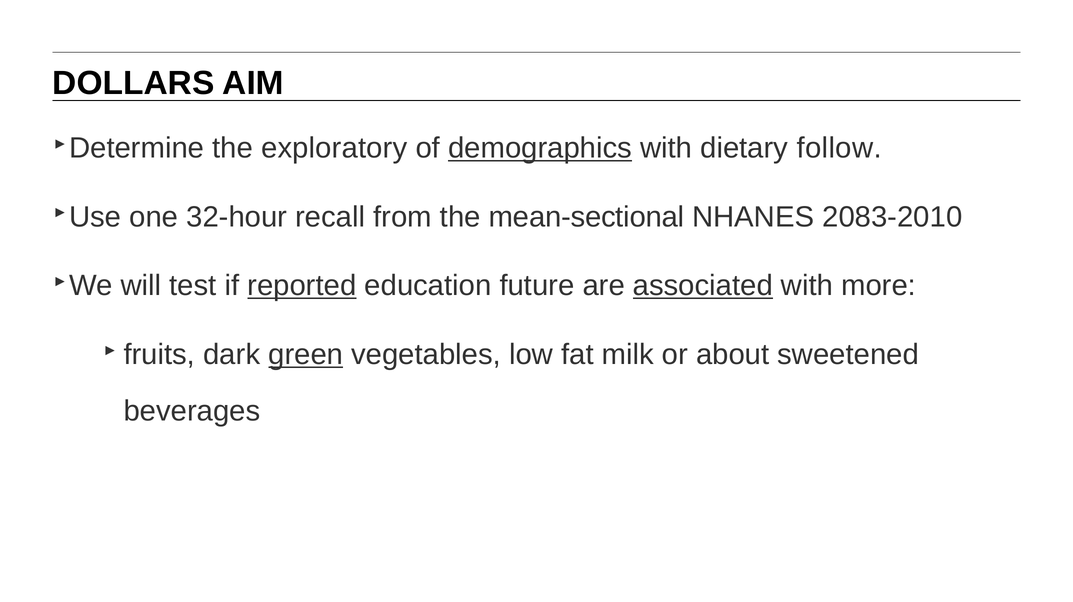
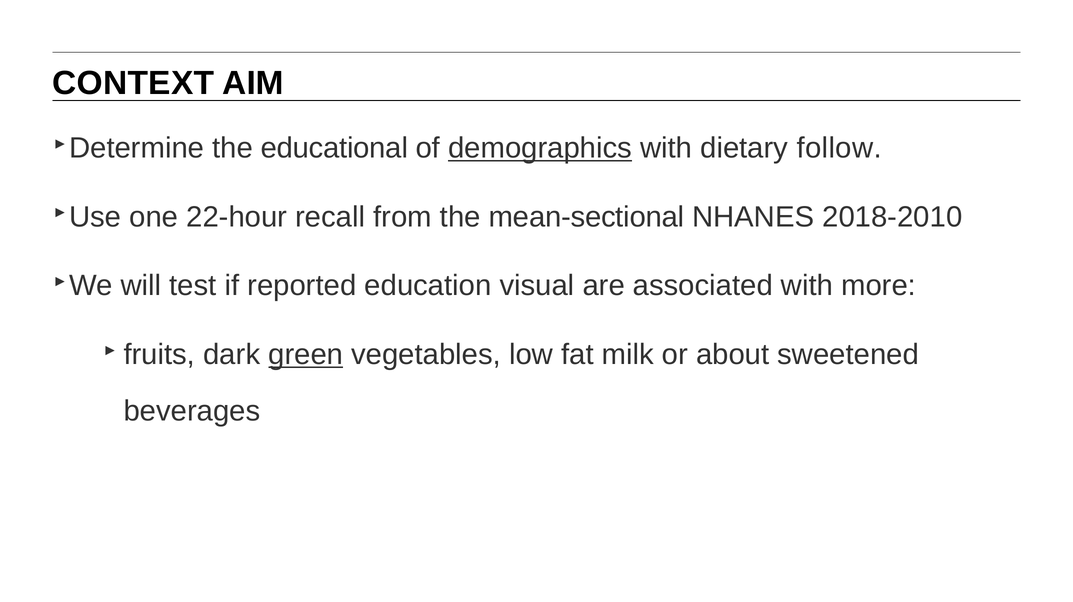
DOLLARS: DOLLARS -> CONTEXT
exploratory: exploratory -> educational
32-hour: 32-hour -> 22-hour
2083-2010: 2083-2010 -> 2018-2010
reported underline: present -> none
future: future -> visual
associated underline: present -> none
